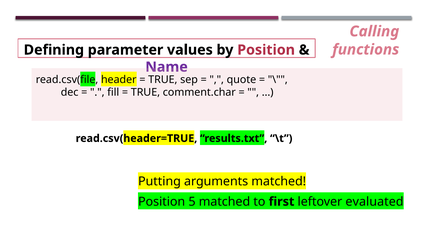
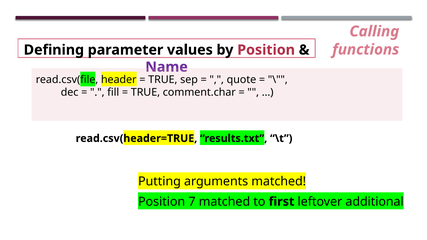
5: 5 -> 7
evaluated: evaluated -> additional
